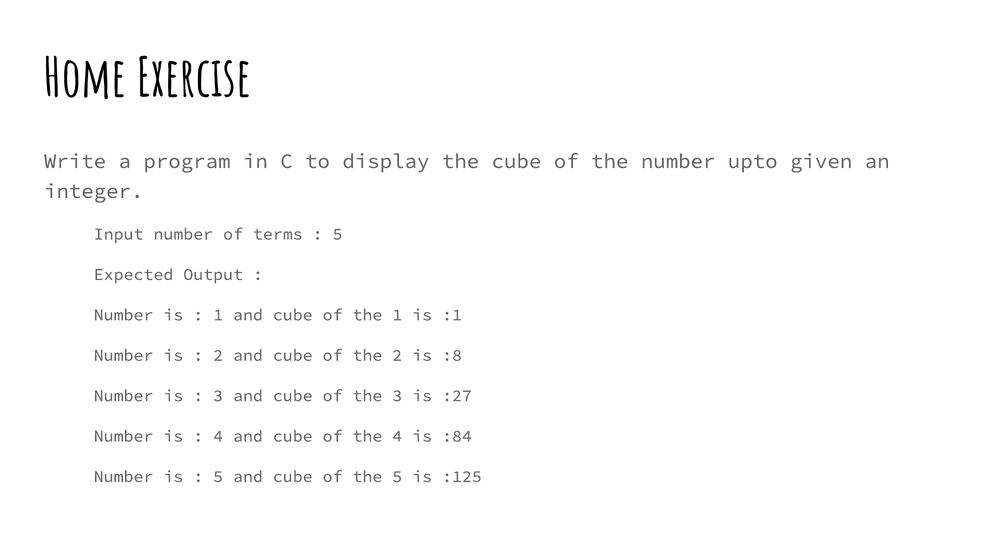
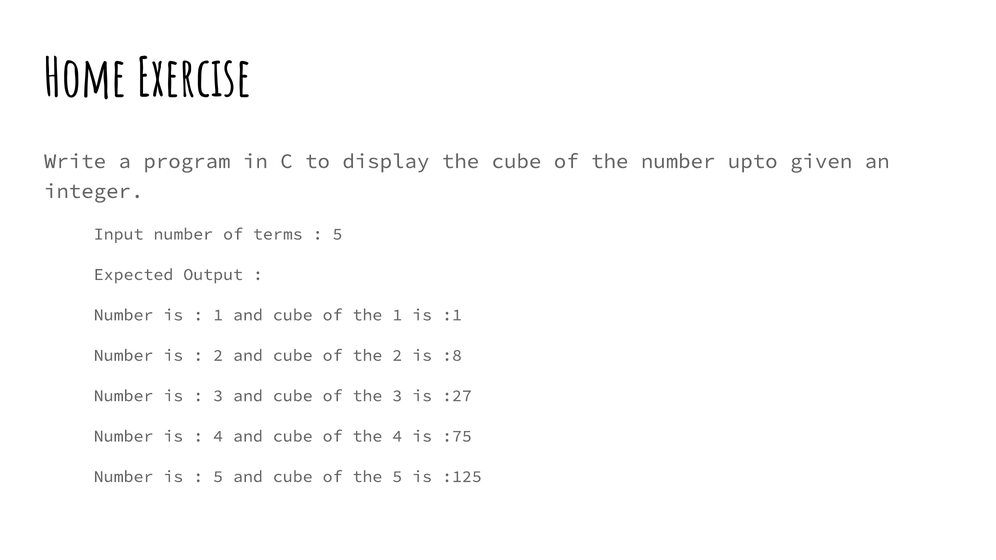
:84: :84 -> :75
